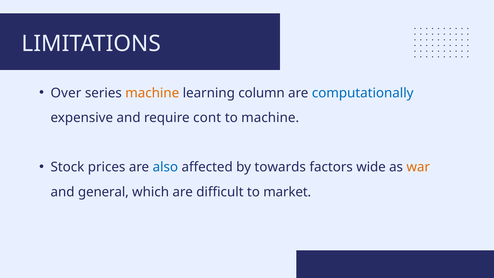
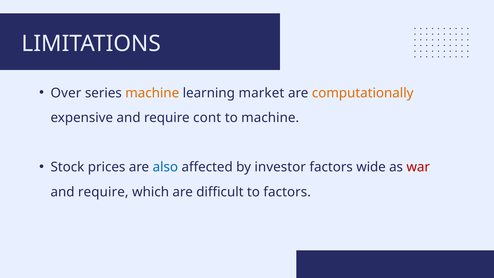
column: column -> market
computationally colour: blue -> orange
towards: towards -> investor
war colour: orange -> red
general at (103, 192): general -> require
to market: market -> factors
